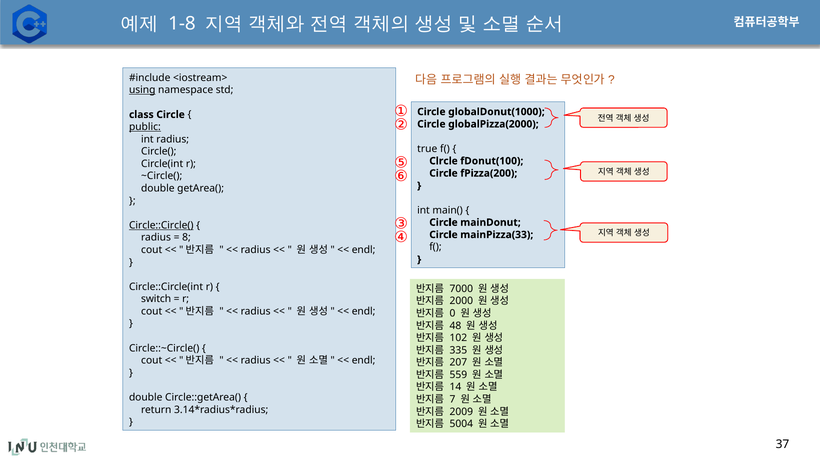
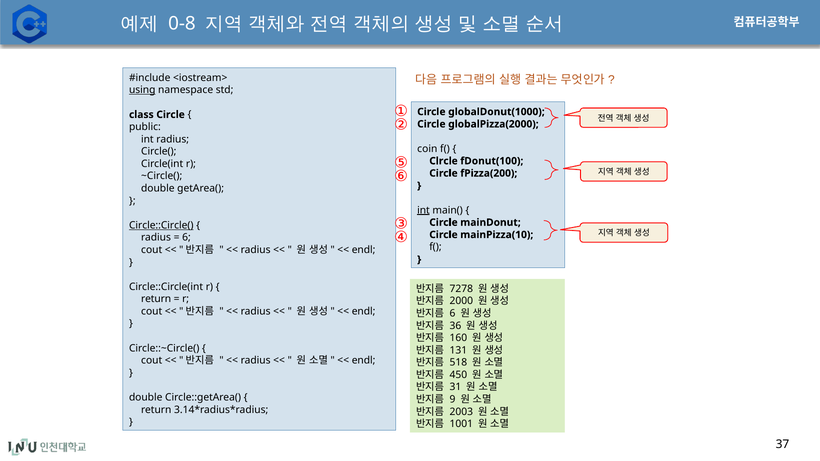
1-8: 1-8 -> 0-8
public underline: present -> none
true: true -> coin
int at (423, 210) underline: none -> present
mainPizza(33: mainPizza(33 -> mainPizza(10
8 at (186, 238): 8 -> 6
7000: 7000 -> 7278
switch at (156, 299): switch -> return
0 at (453, 314): 0 -> 6
48: 48 -> 36
102: 102 -> 160
335: 335 -> 131
207: 207 -> 518
559: 559 -> 450
14: 14 -> 31
7: 7 -> 9
2009: 2009 -> 2003
5004: 5004 -> 1001
